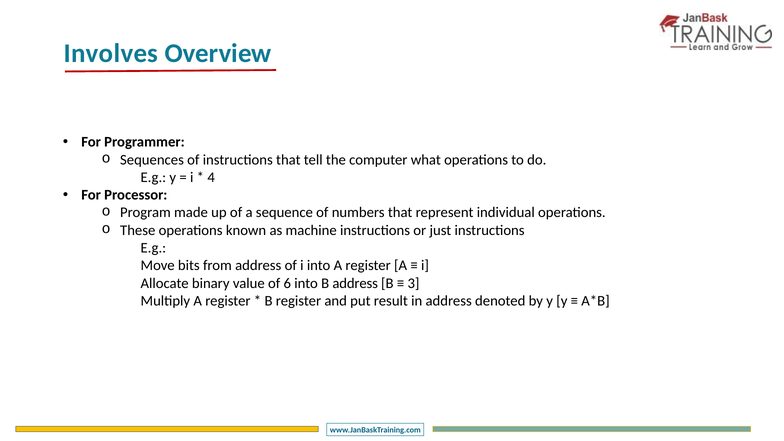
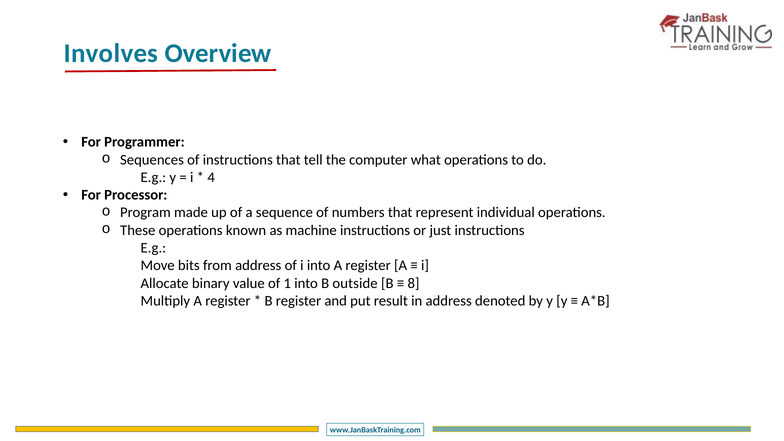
6: 6 -> 1
B address: address -> outside
3: 3 -> 8
